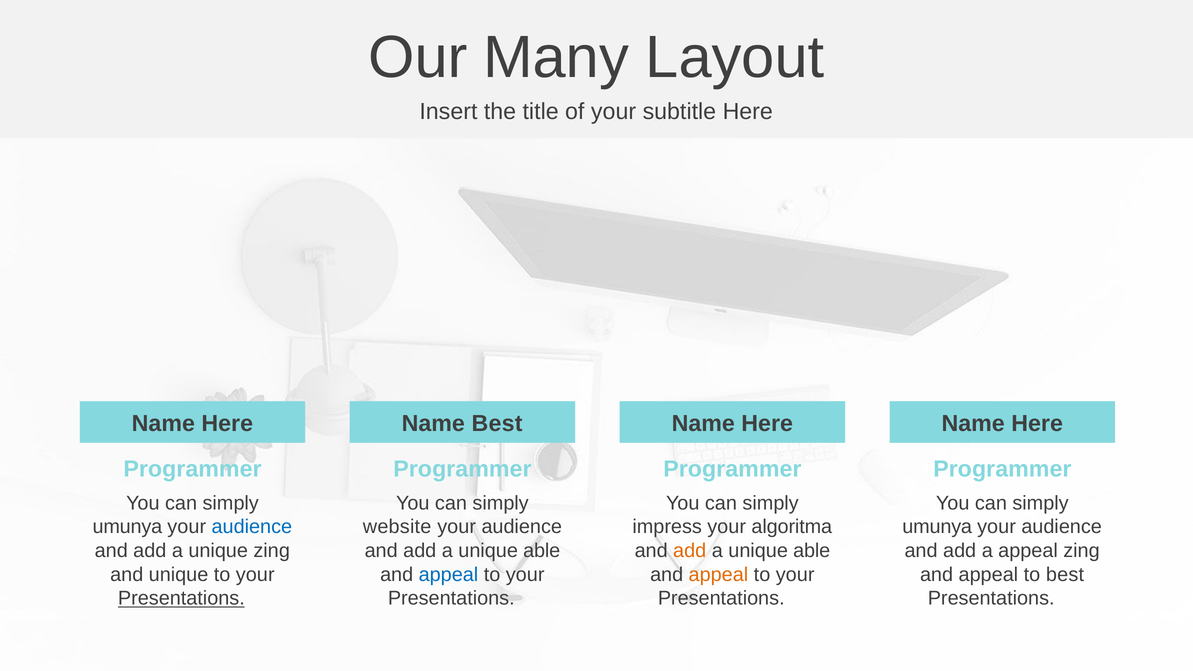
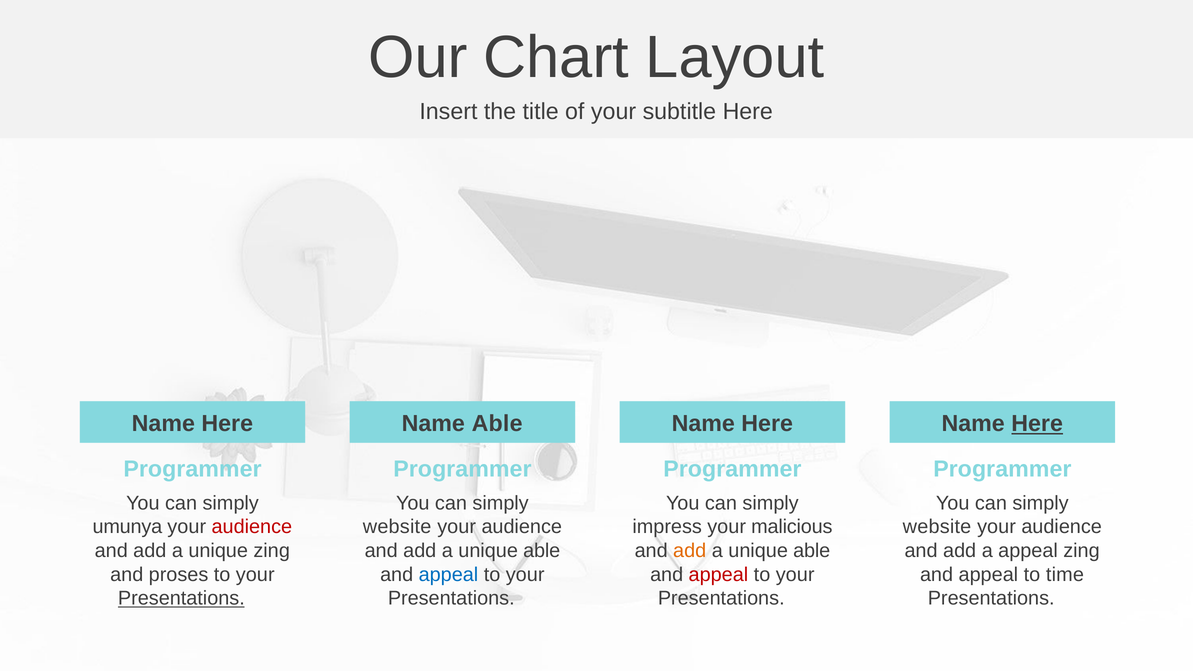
Many: Many -> Chart
Name Best: Best -> Able
Here at (1037, 424) underline: none -> present
audience at (252, 527) colour: blue -> red
algoritma: algoritma -> malicious
umunya at (937, 527): umunya -> website
and unique: unique -> proses
appeal at (718, 575) colour: orange -> red
to best: best -> time
